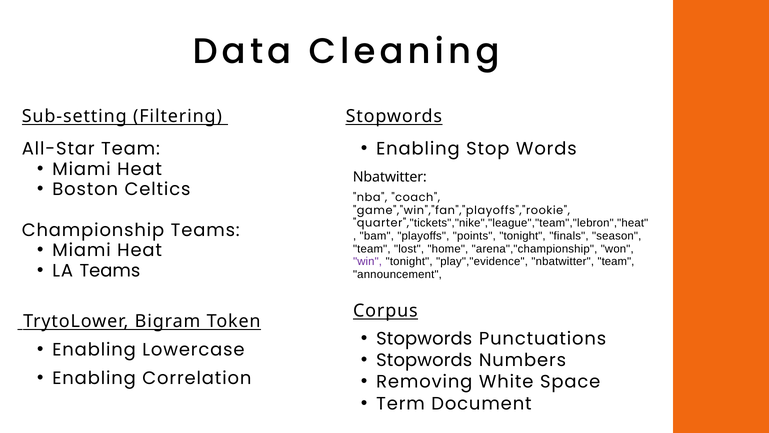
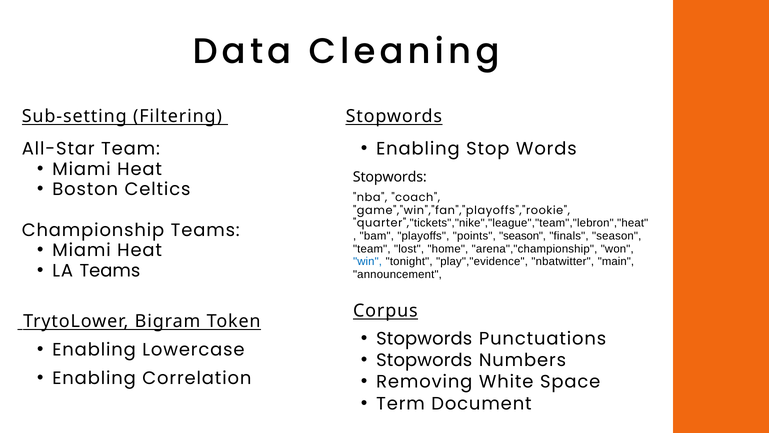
Nbatwitter at (390, 177): Nbatwitter -> Stopwords
points tonight: tonight -> season
win colour: purple -> blue
nbatwitter team: team -> main
